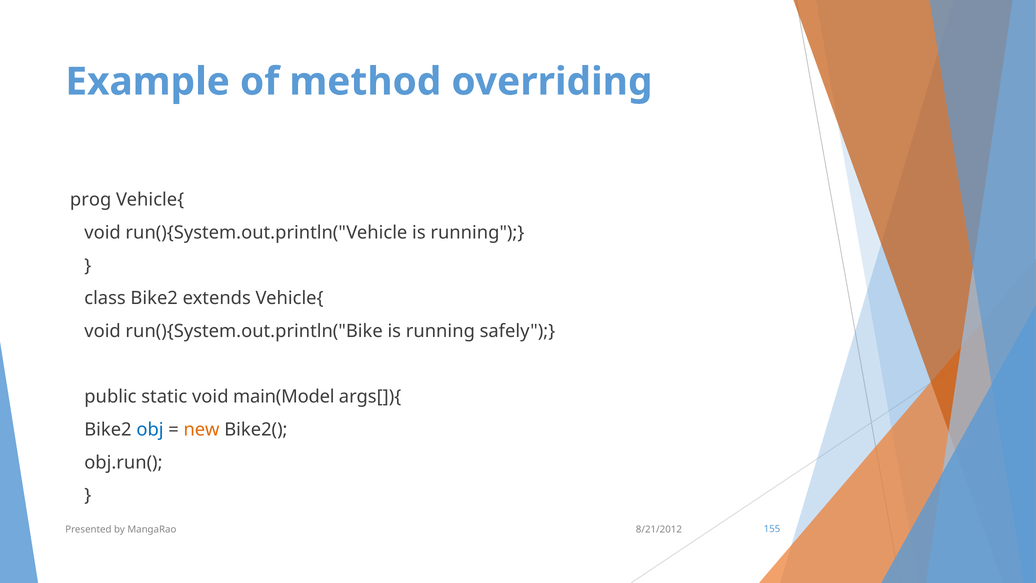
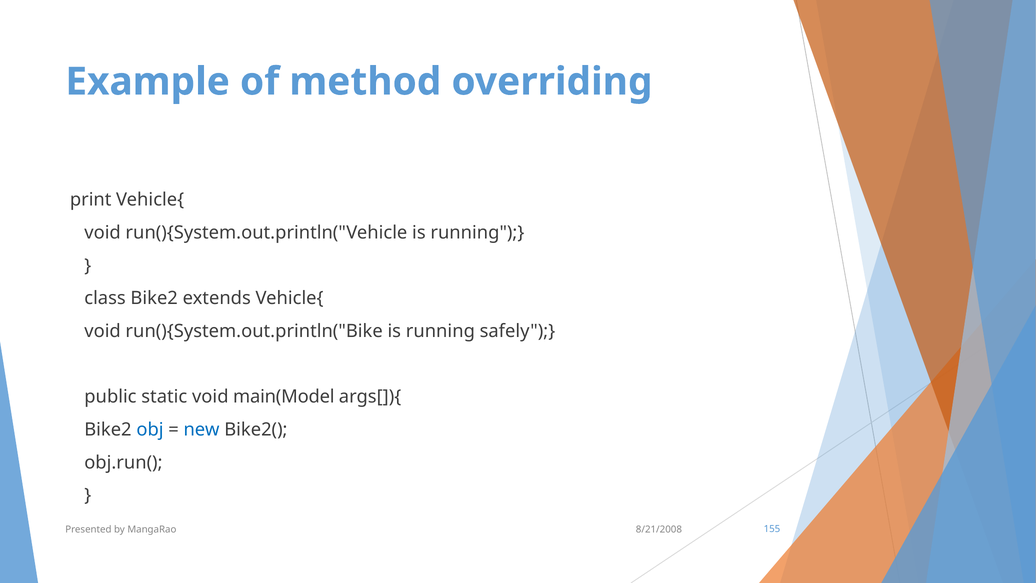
prog: prog -> print
new colour: orange -> blue
8/21/2012: 8/21/2012 -> 8/21/2008
